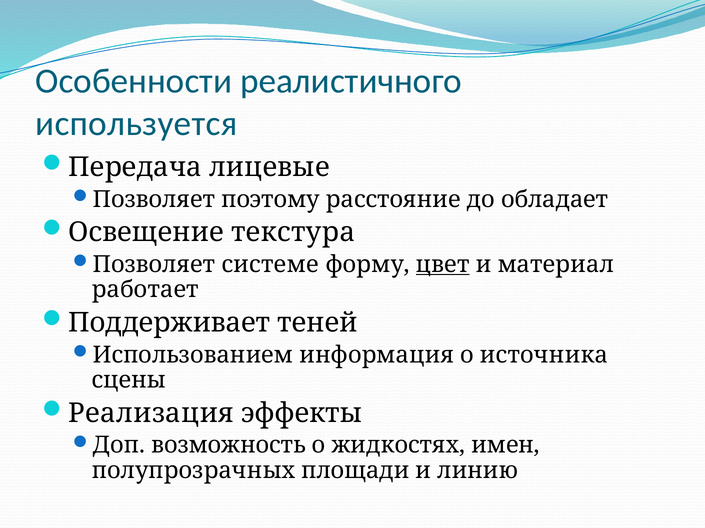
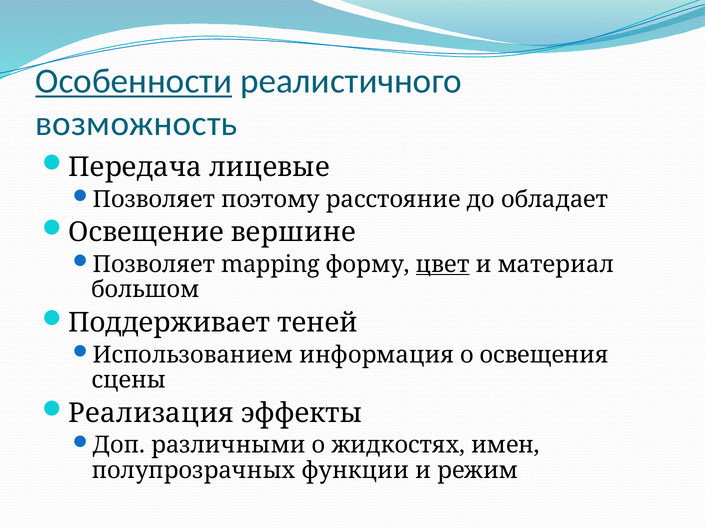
Особенности underline: none -> present
используется: используется -> возможность
текстура: текстура -> вершине
системе: системе -> mapping
работает: работает -> большом
источника: источника -> освещения
возможность: возможность -> различными
площади: площади -> функции
линию: линию -> режим
